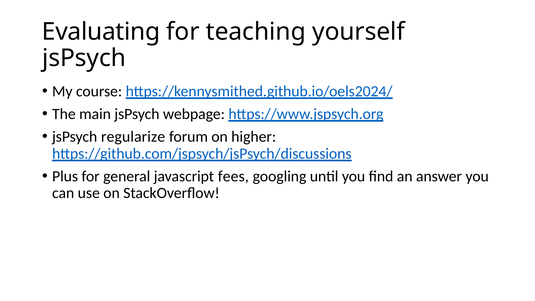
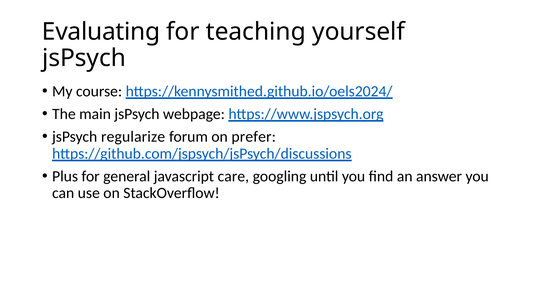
higher: higher -> prefer
fees: fees -> care
